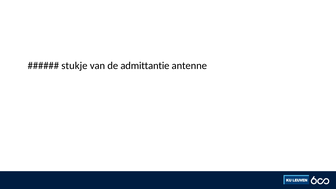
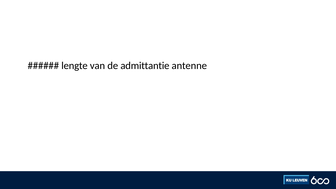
stukje: stukje -> lengte
